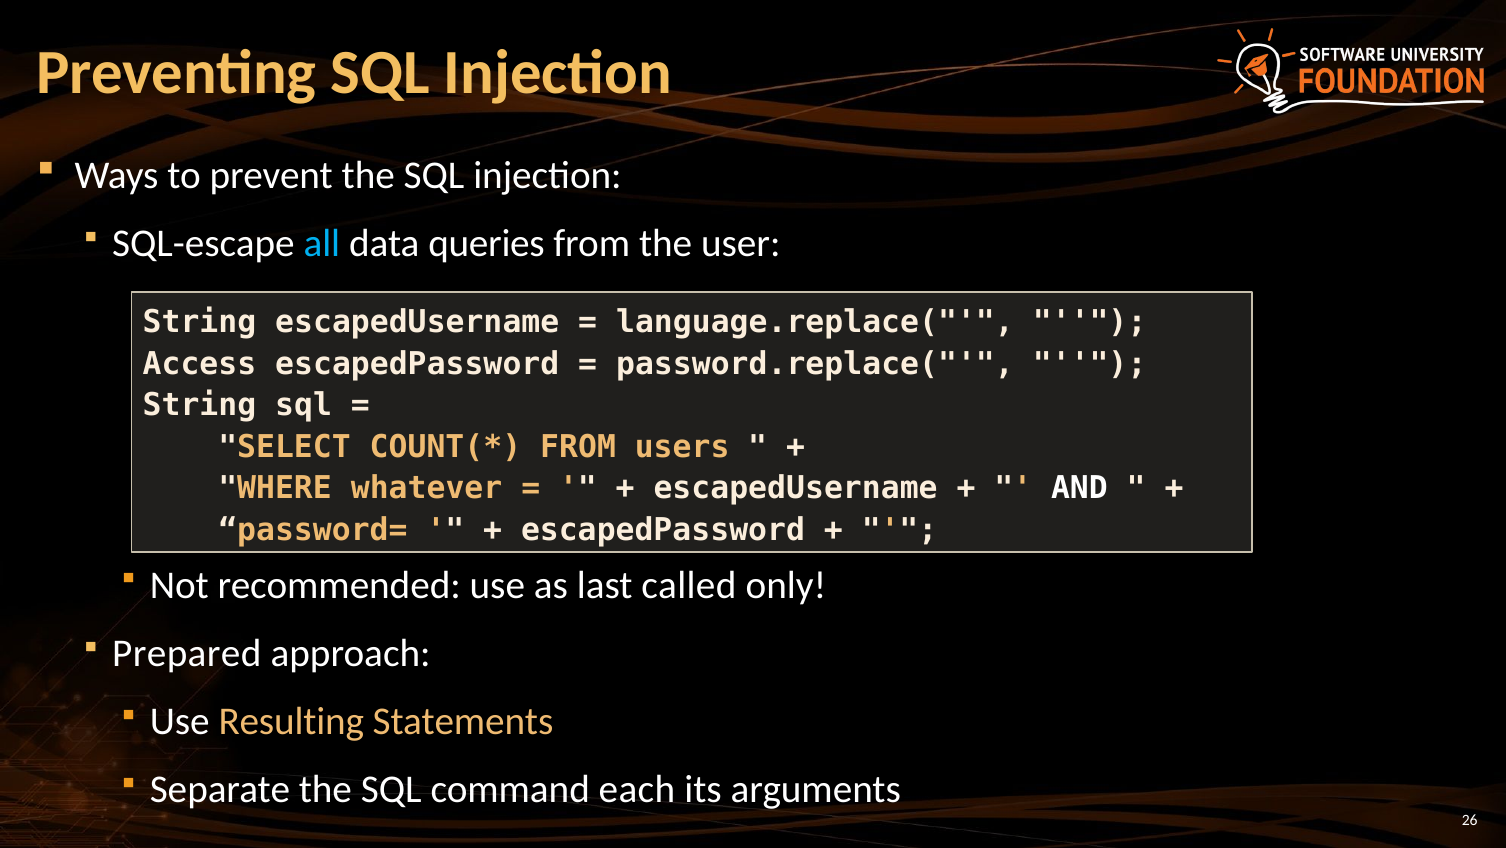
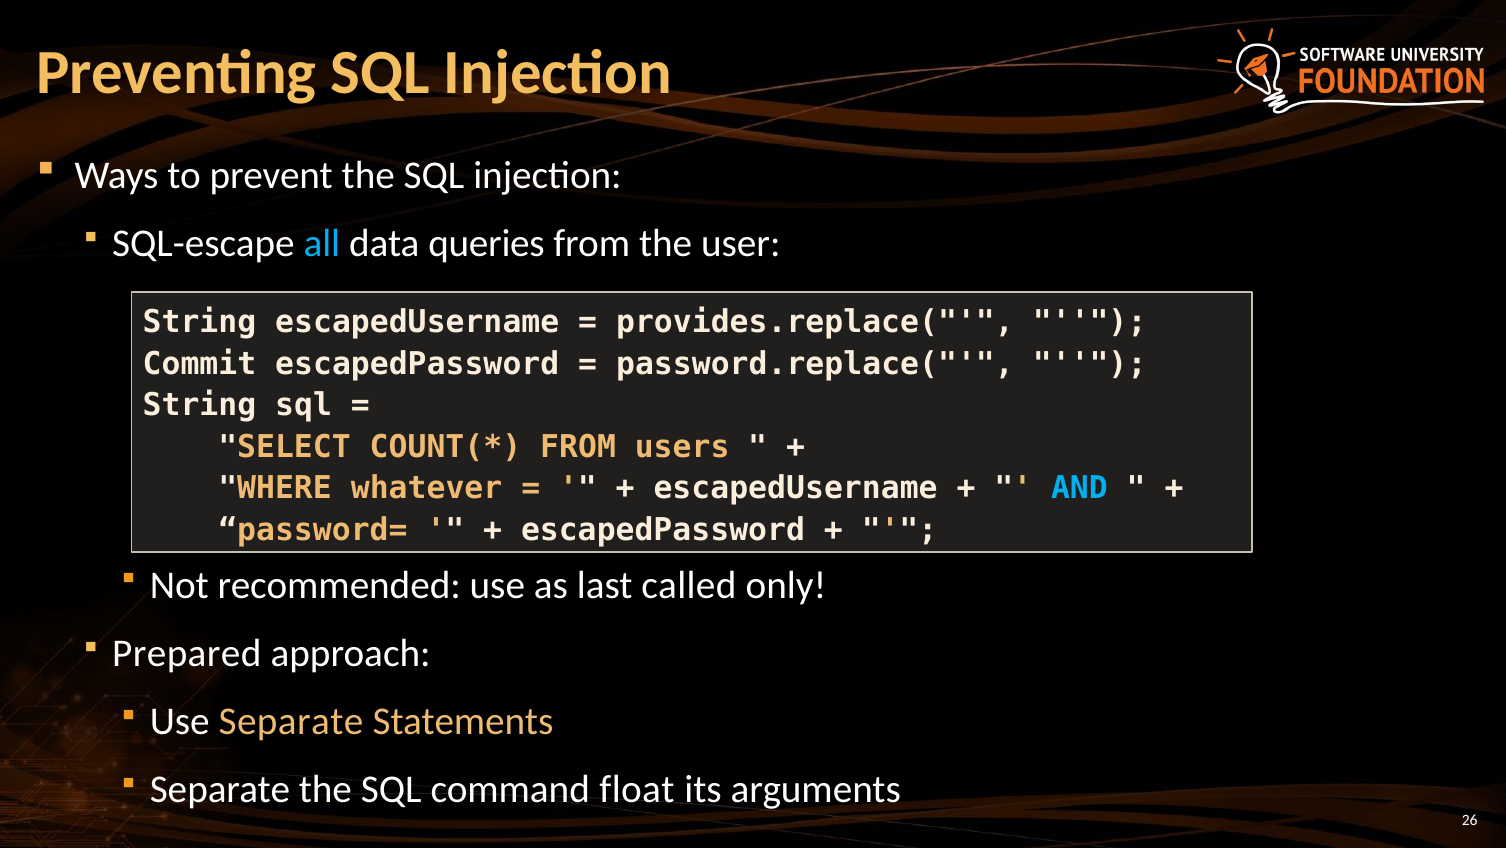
language.replace(: language.replace( -> provides.replace(
Access: Access -> Commit
AND colour: white -> light blue
Use Resulting: Resulting -> Separate
each: each -> float
